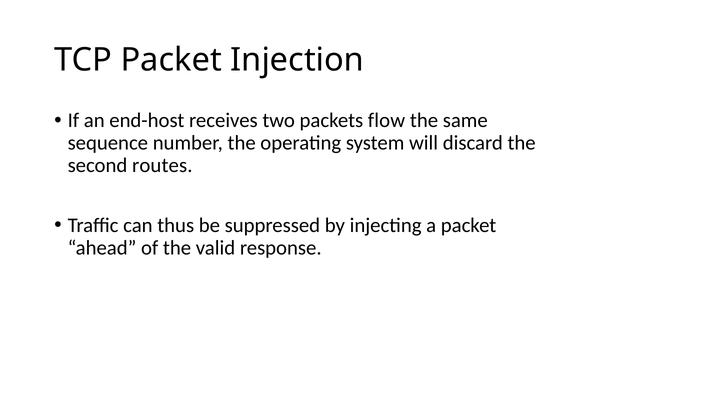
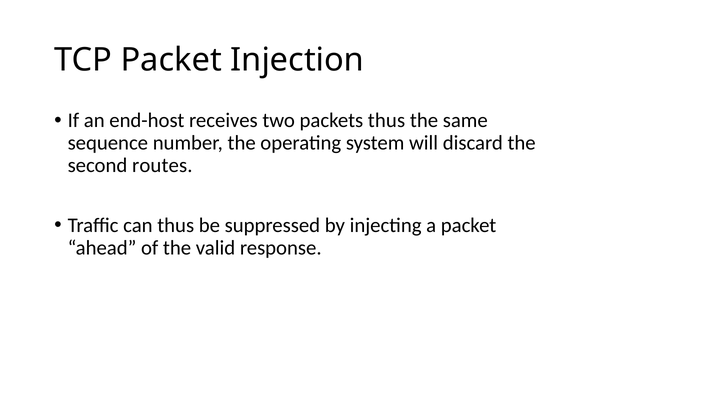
packets flow: flow -> thus
